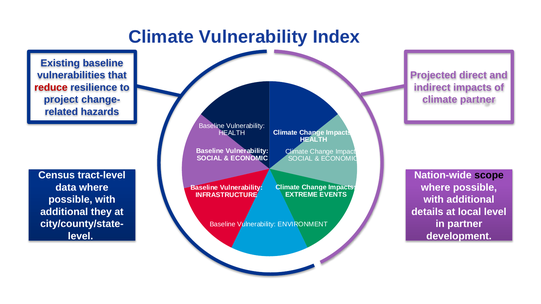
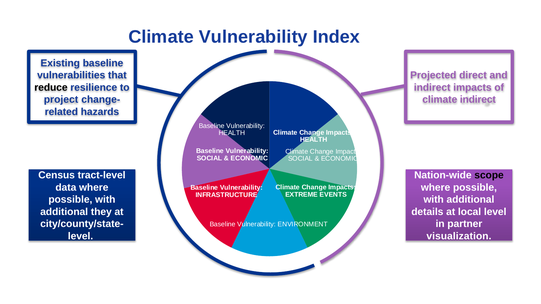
reduce colour: red -> black
climate partner: partner -> indirect
development: development -> visualization
